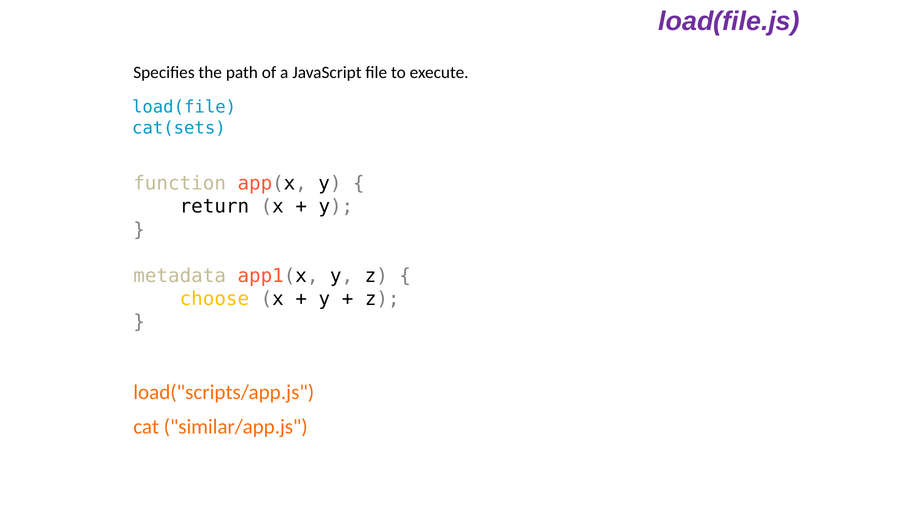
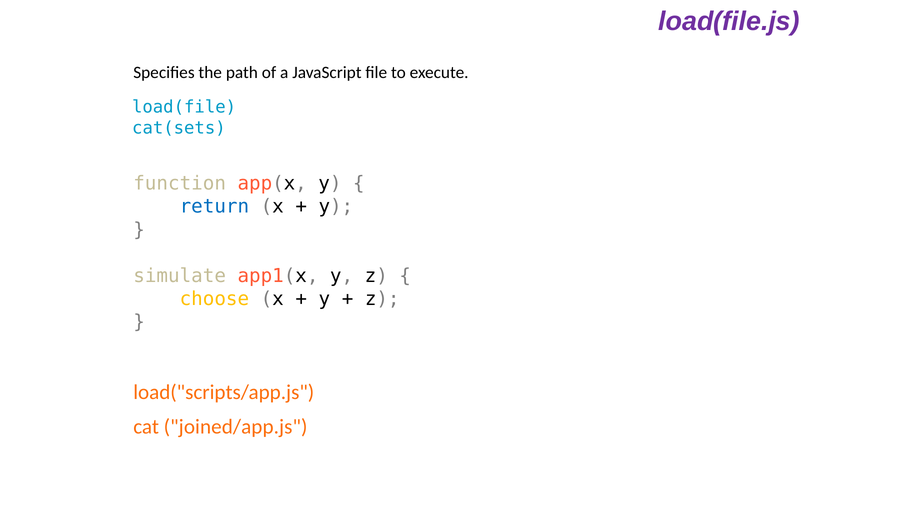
return colour: black -> blue
metadata: metadata -> simulate
similar/app.js: similar/app.js -> joined/app.js
